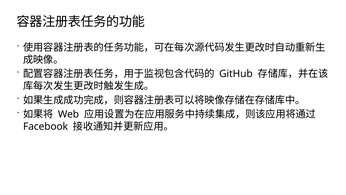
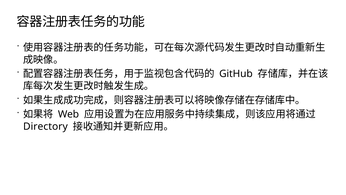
Facebook: Facebook -> Directory
